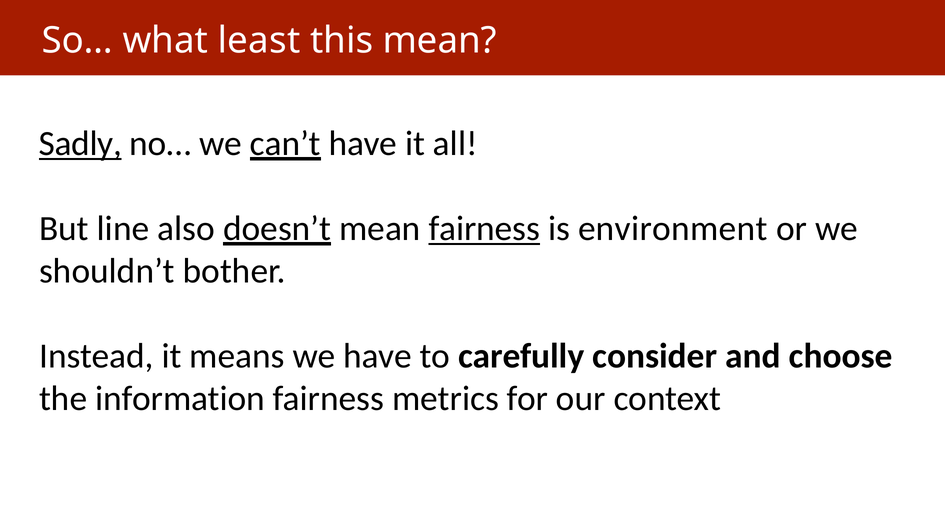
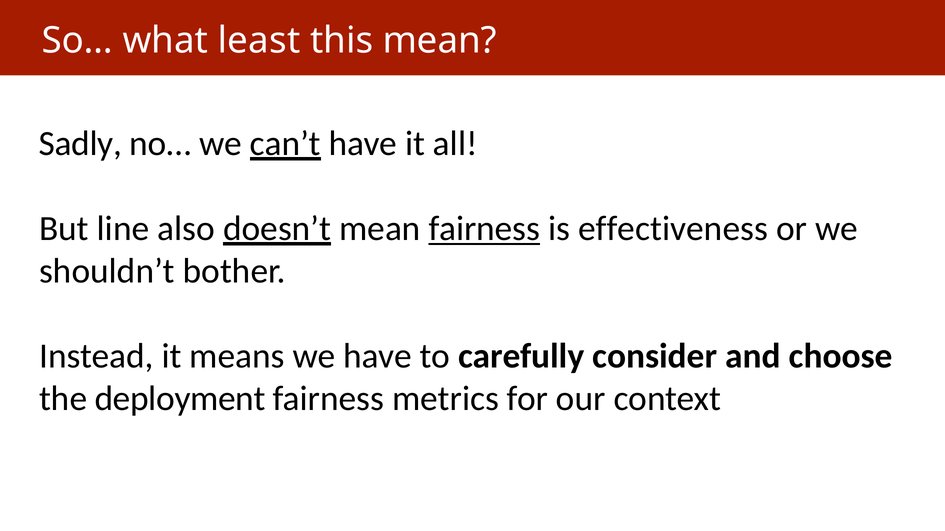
Sadly underline: present -> none
environment: environment -> effectiveness
information: information -> deployment
